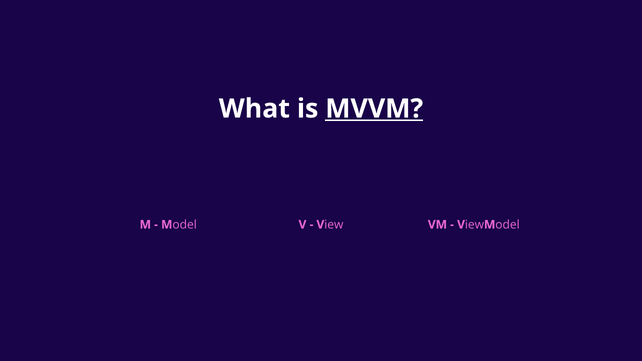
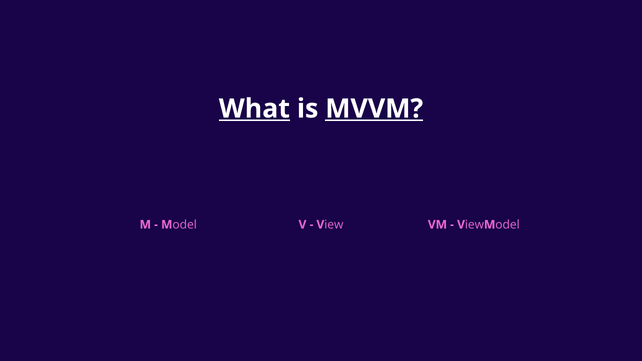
What underline: none -> present
